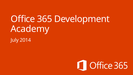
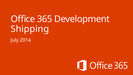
Academy: Academy -> Shipping
